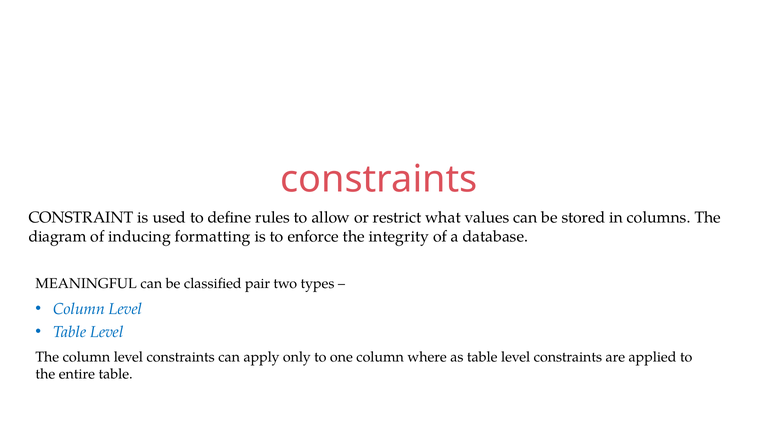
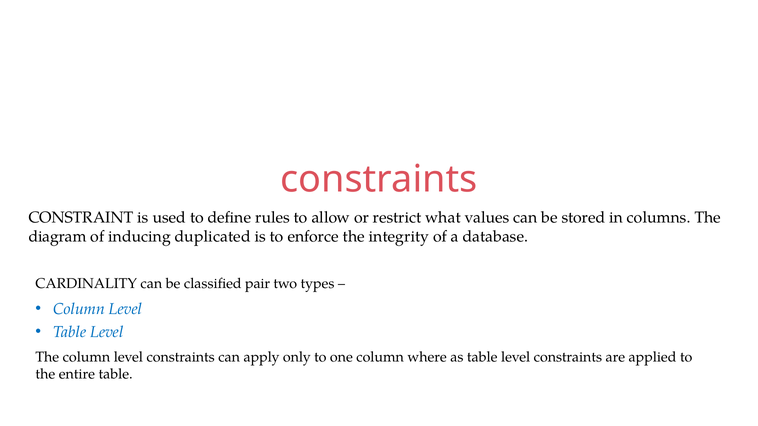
formatting: formatting -> duplicated
MEANINGFUL: MEANINGFUL -> CARDINALITY
